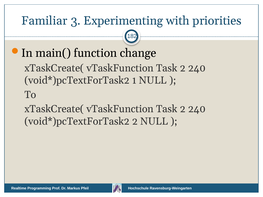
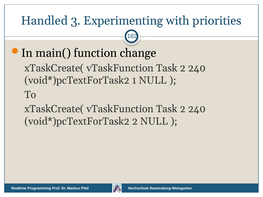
Familiar: Familiar -> Handled
